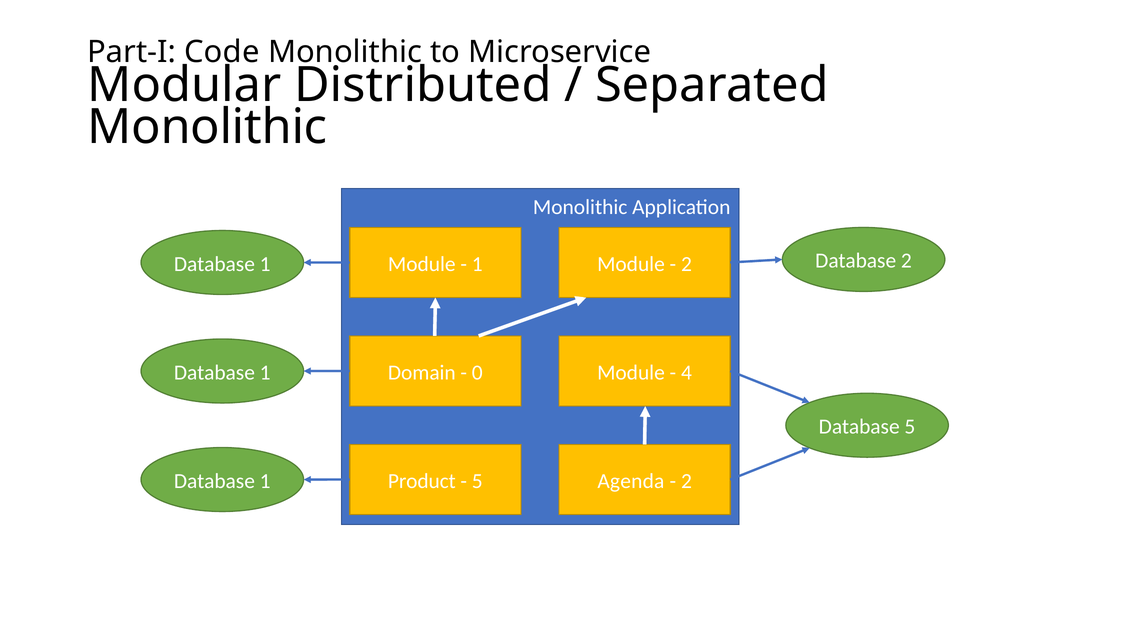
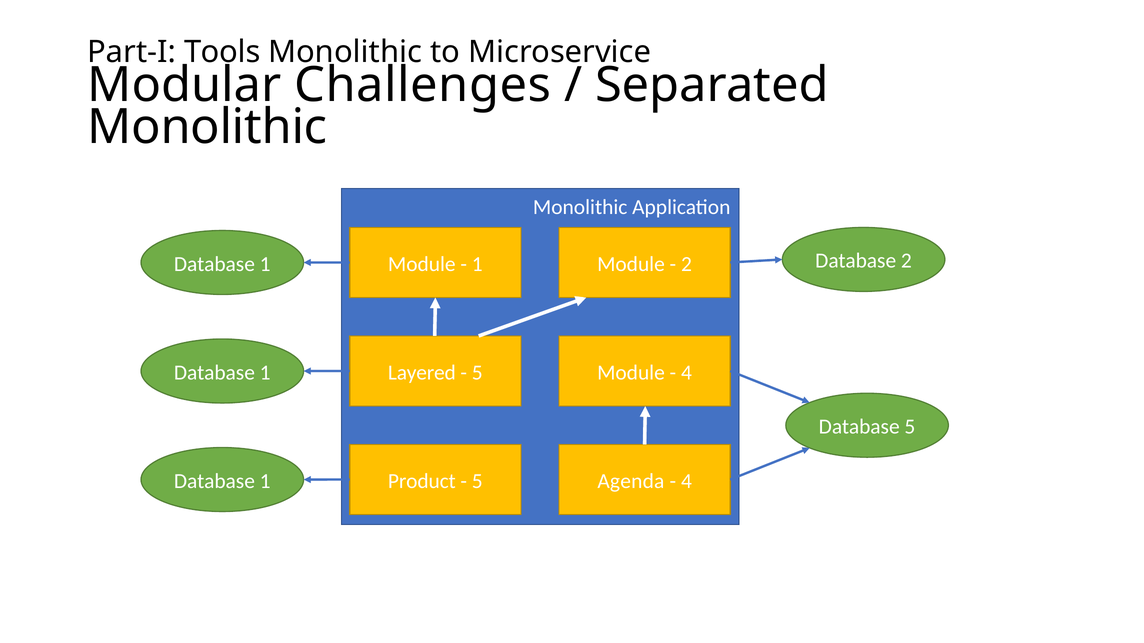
Code: Code -> Tools
Distributed: Distributed -> Challenges
Domain: Domain -> Layered
0 at (477, 373): 0 -> 5
2 at (686, 481): 2 -> 4
